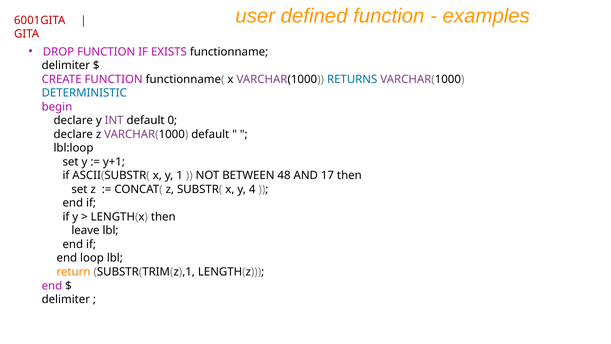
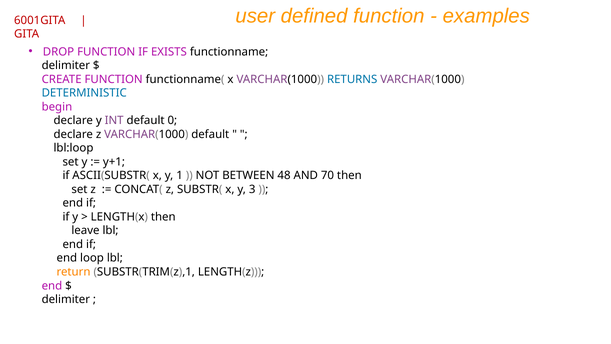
17: 17 -> 70
4: 4 -> 3
